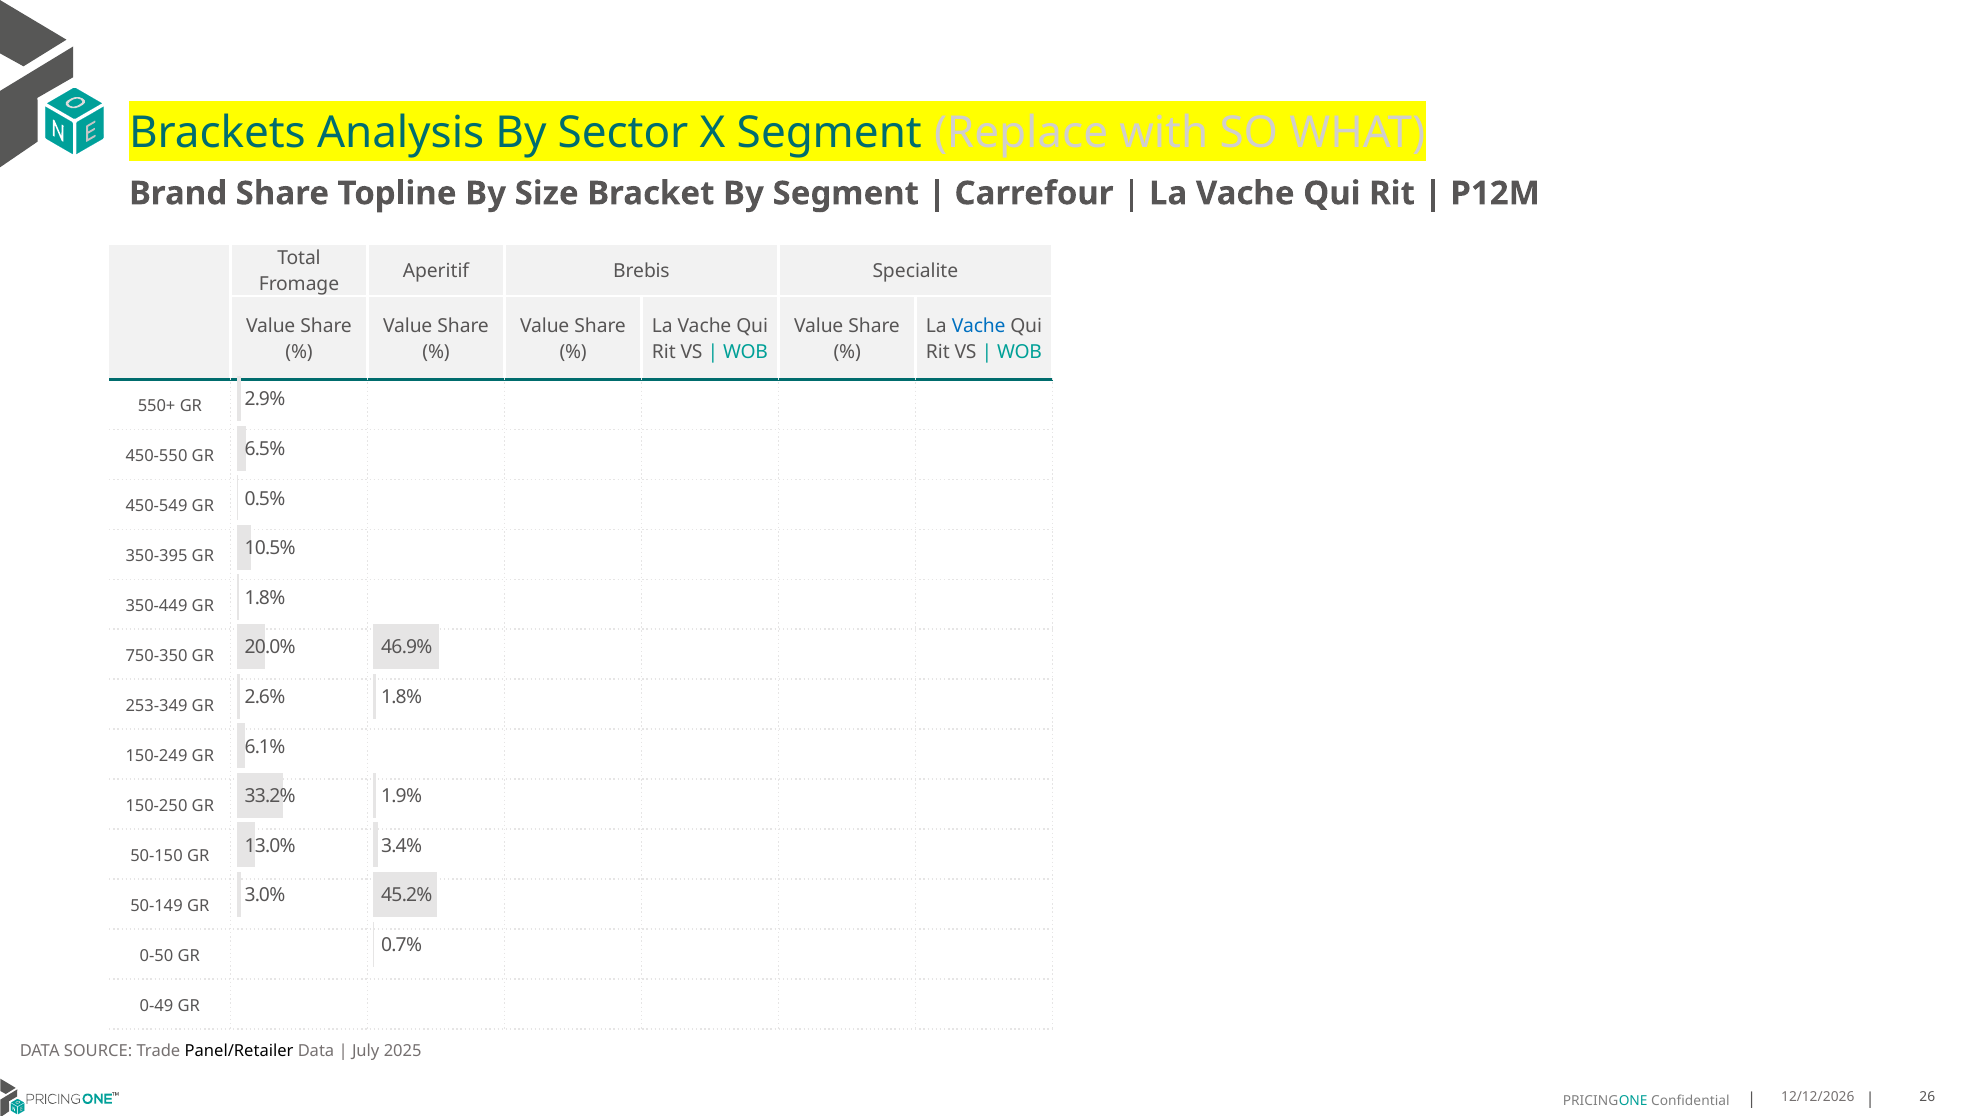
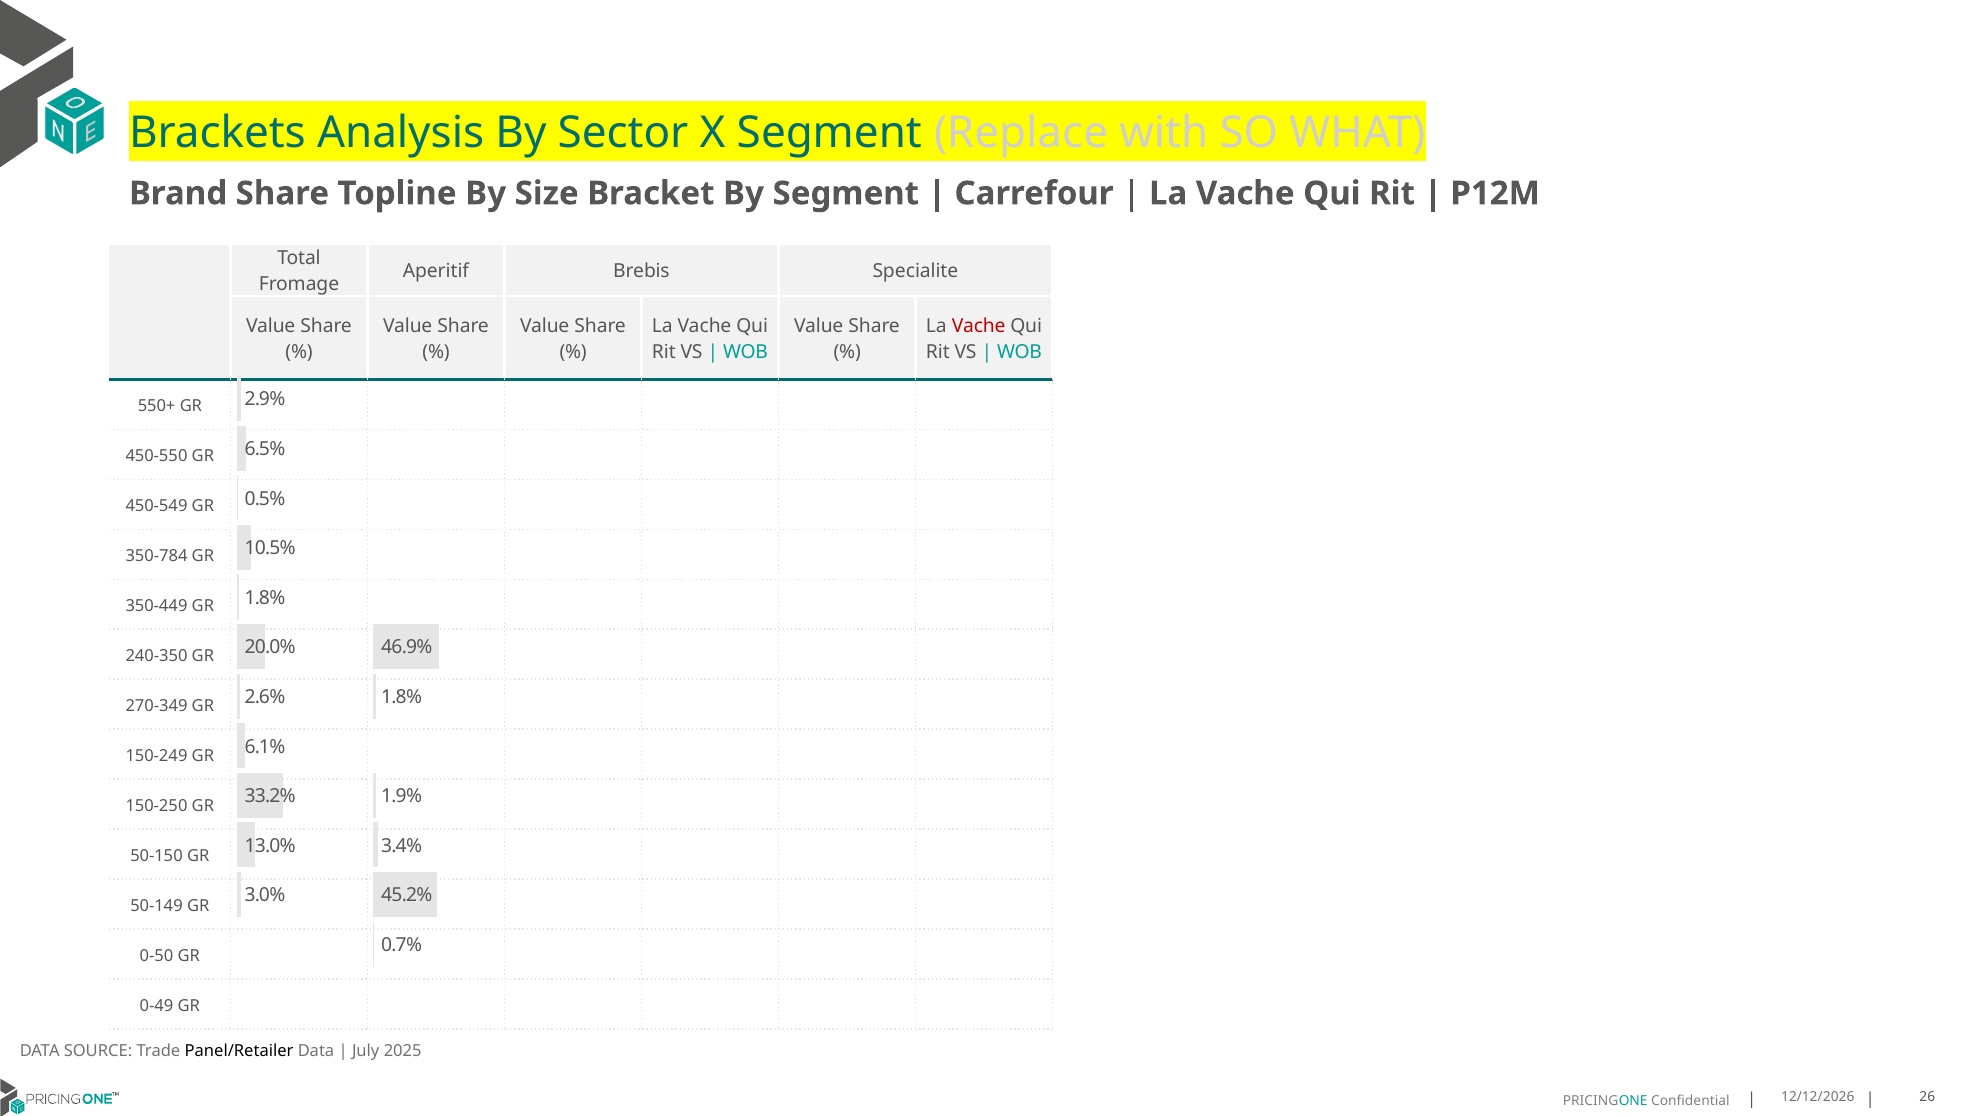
Vache at (979, 326) colour: blue -> red
350-395: 350-395 -> 350-784
750-350: 750-350 -> 240-350
253-349: 253-349 -> 270-349
